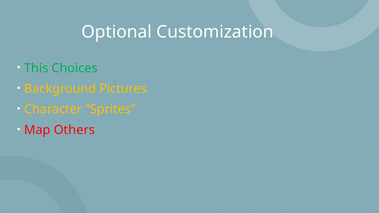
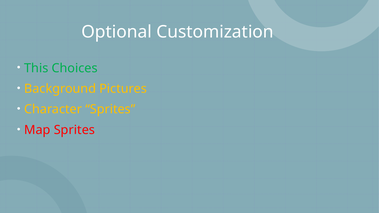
Map Others: Others -> Sprites
